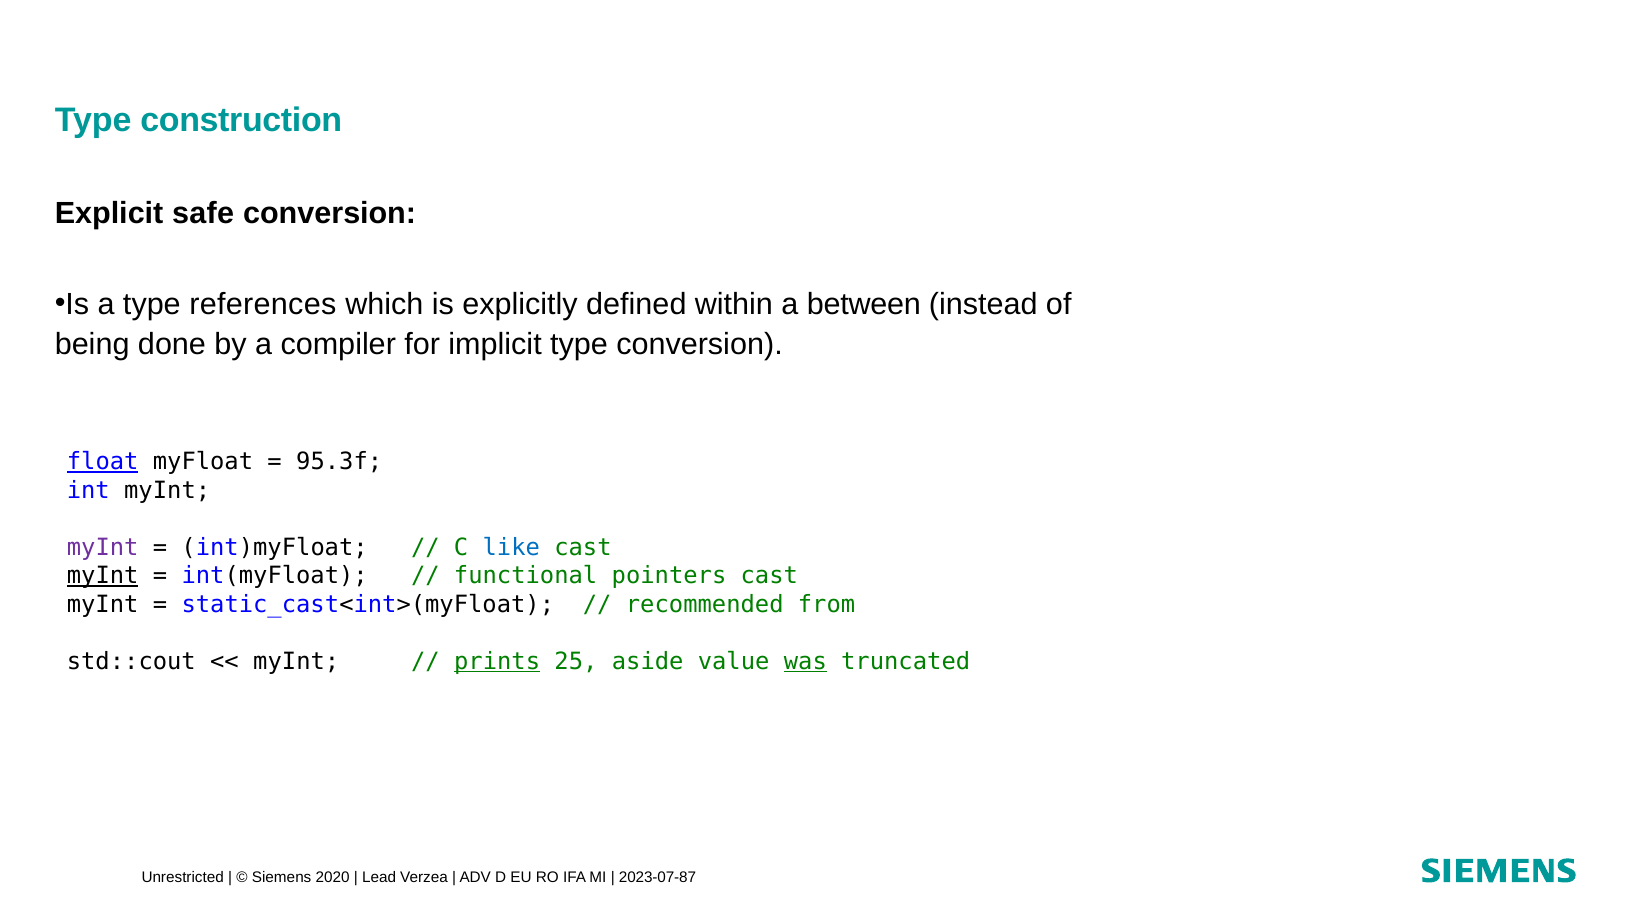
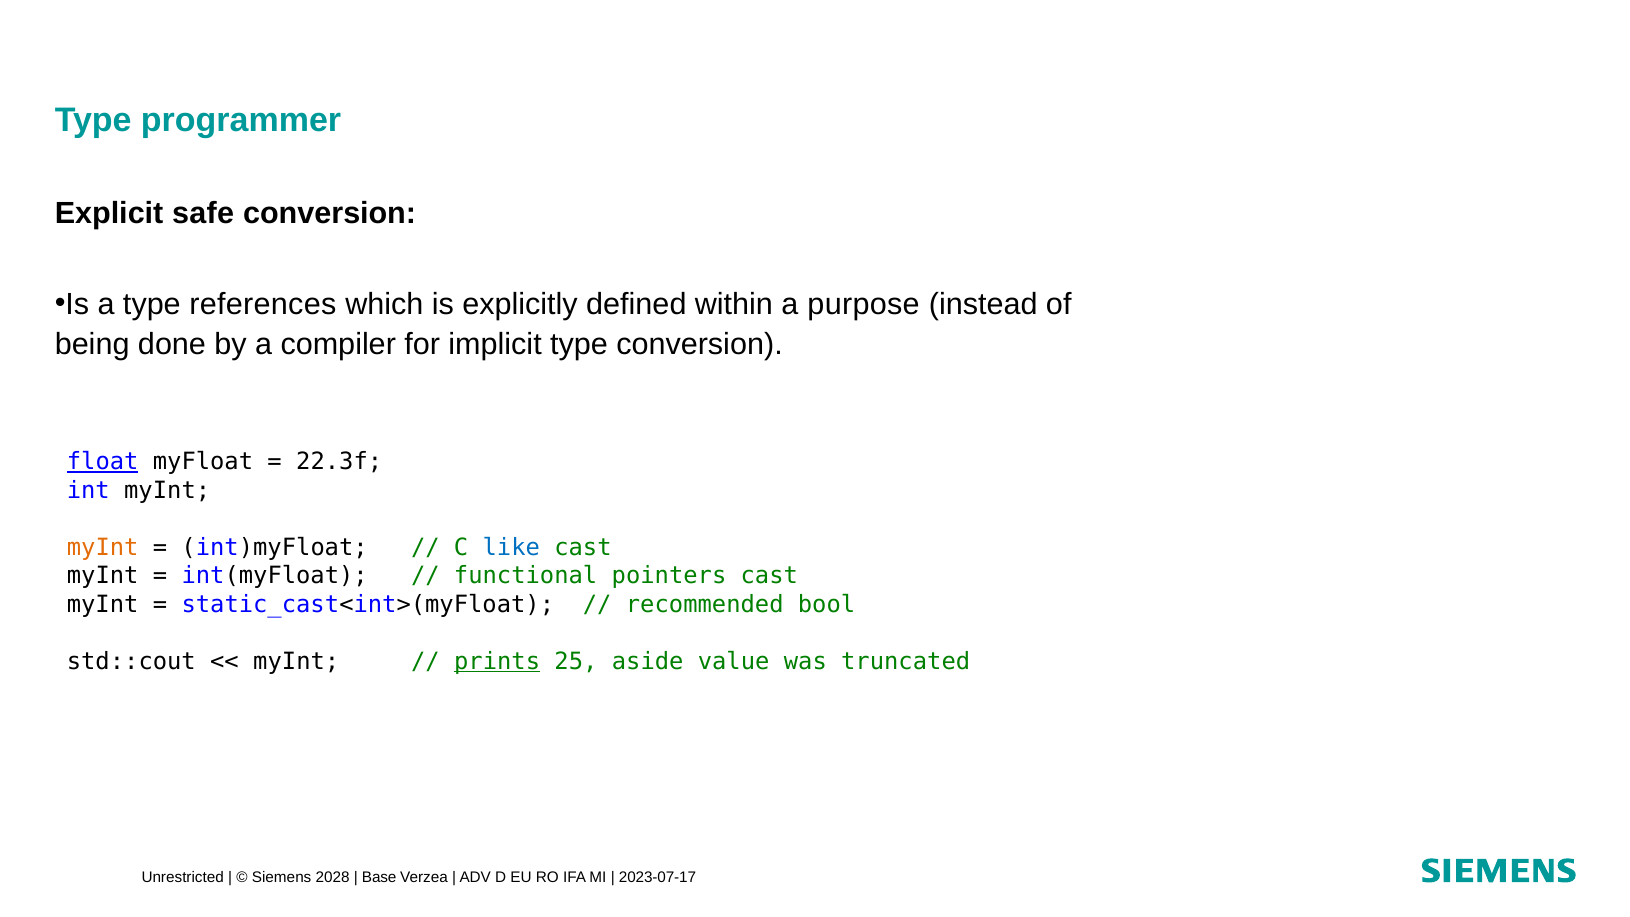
construction: construction -> programmer
between: between -> purpose
95.3f: 95.3f -> 22.3f
myInt at (103, 547) colour: purple -> orange
myInt at (103, 576) underline: present -> none
from: from -> bool
was underline: present -> none
2020: 2020 -> 2028
Lead: Lead -> Base
2023-07-87: 2023-07-87 -> 2023-07-17
